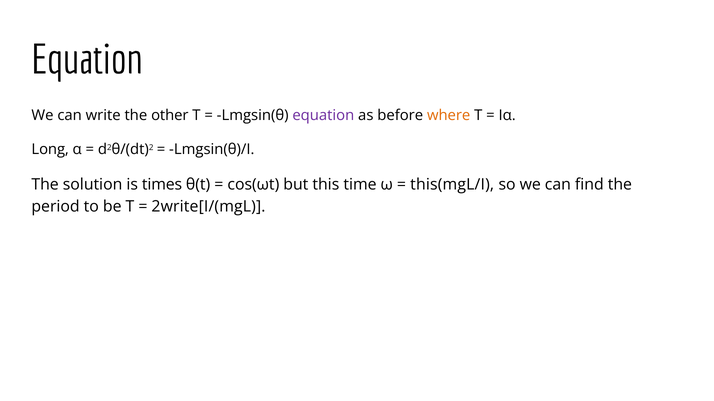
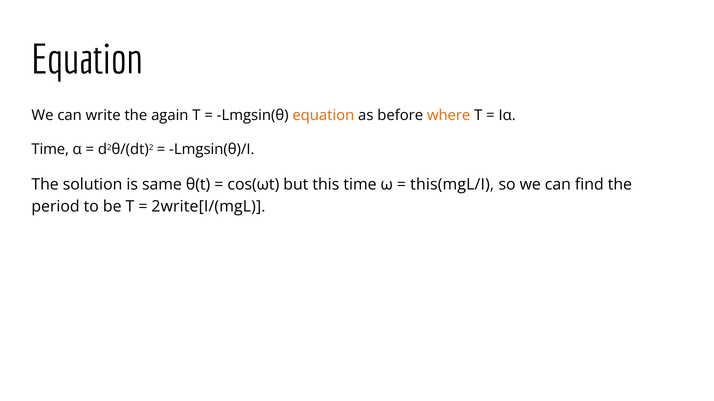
other: other -> again
equation at (323, 115) colour: purple -> orange
Long at (50, 150): Long -> Time
times: times -> same
